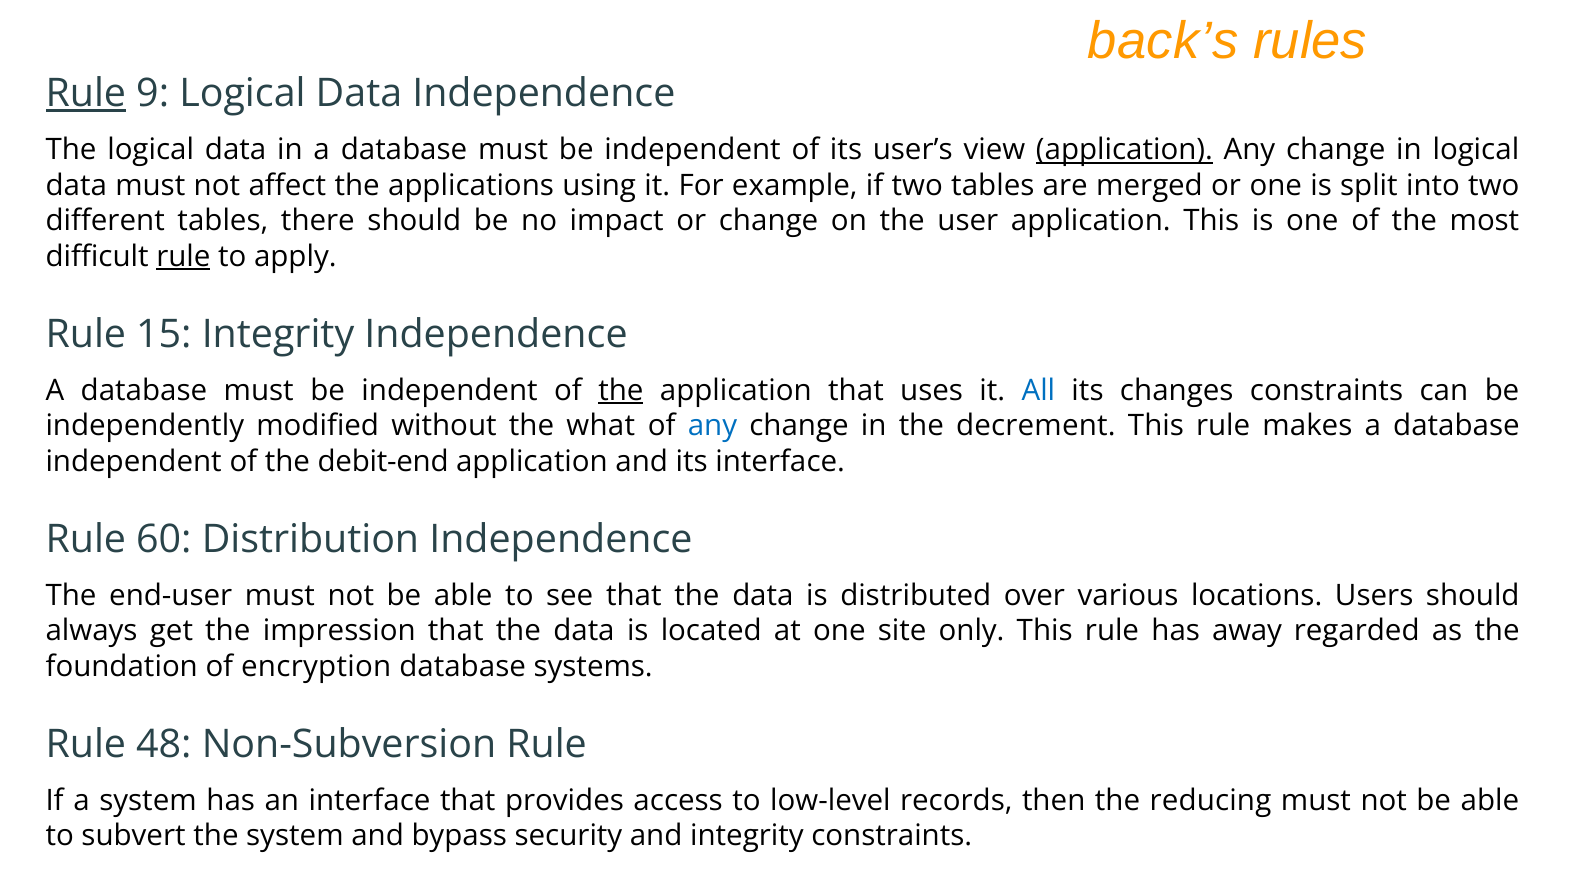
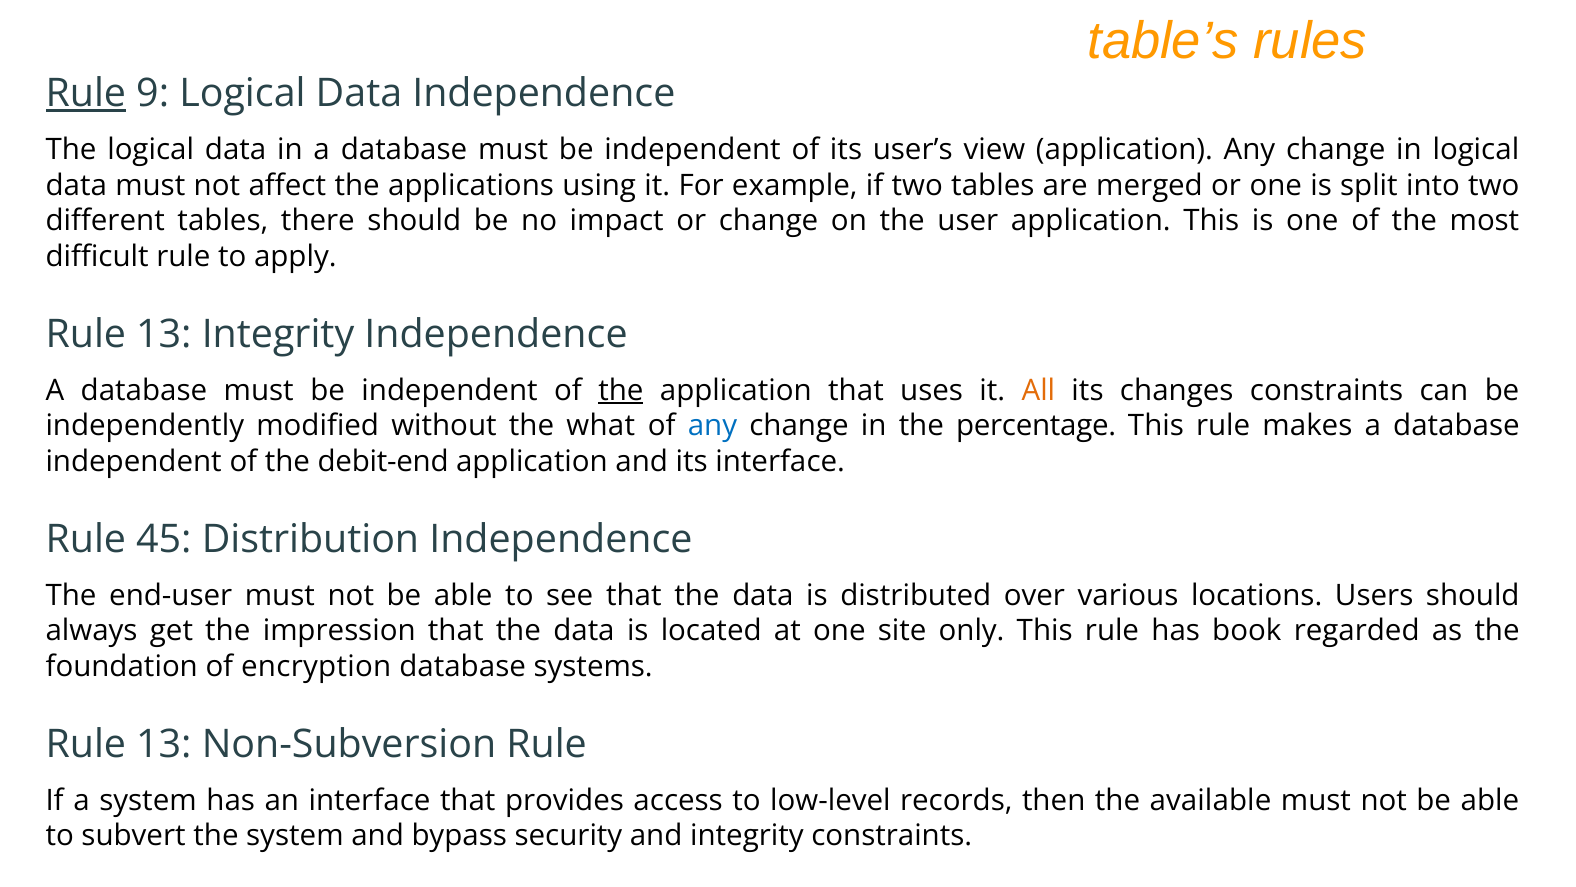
back’s: back’s -> table’s
application at (1124, 150) underline: present -> none
rule at (183, 256) underline: present -> none
15 at (164, 334): 15 -> 13
All colour: blue -> orange
decrement: decrement -> percentage
60: 60 -> 45
away: away -> book
48 at (164, 744): 48 -> 13
reducing: reducing -> available
